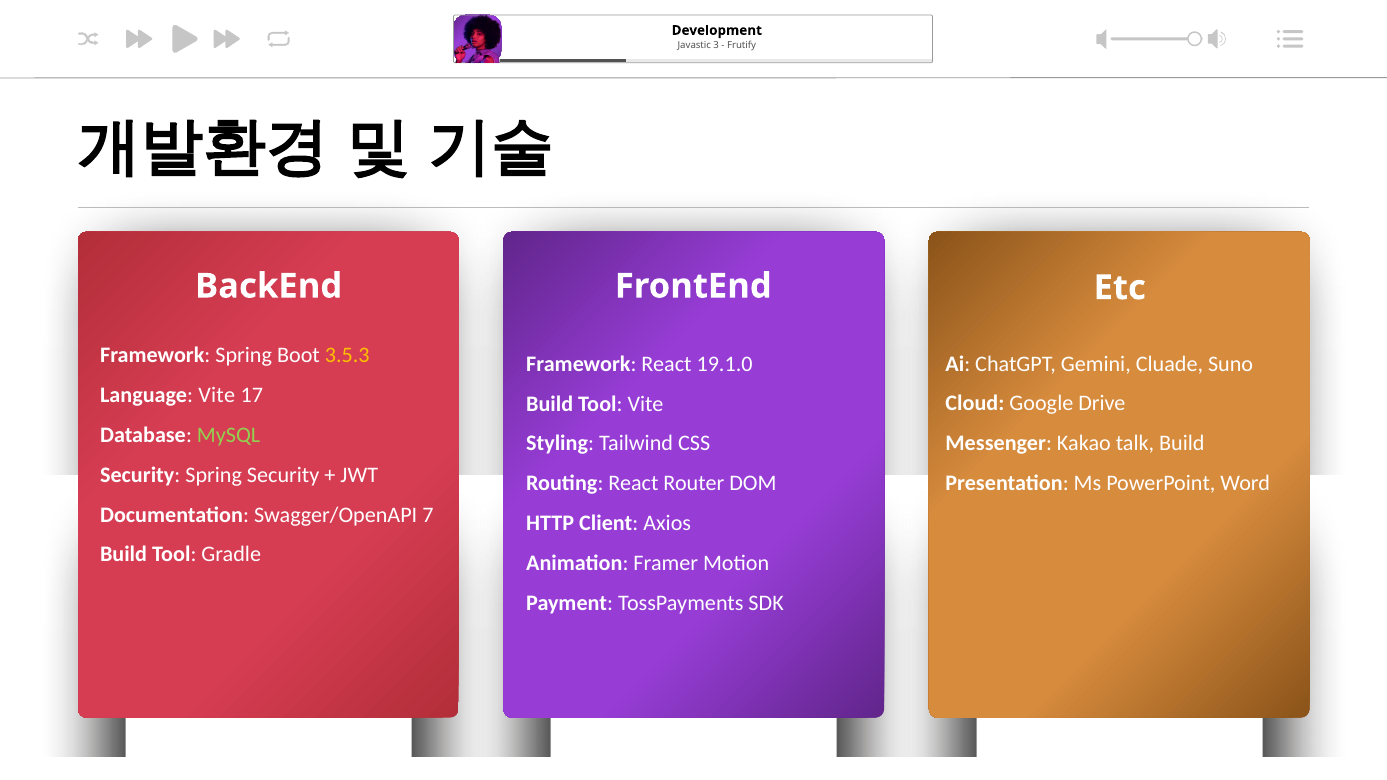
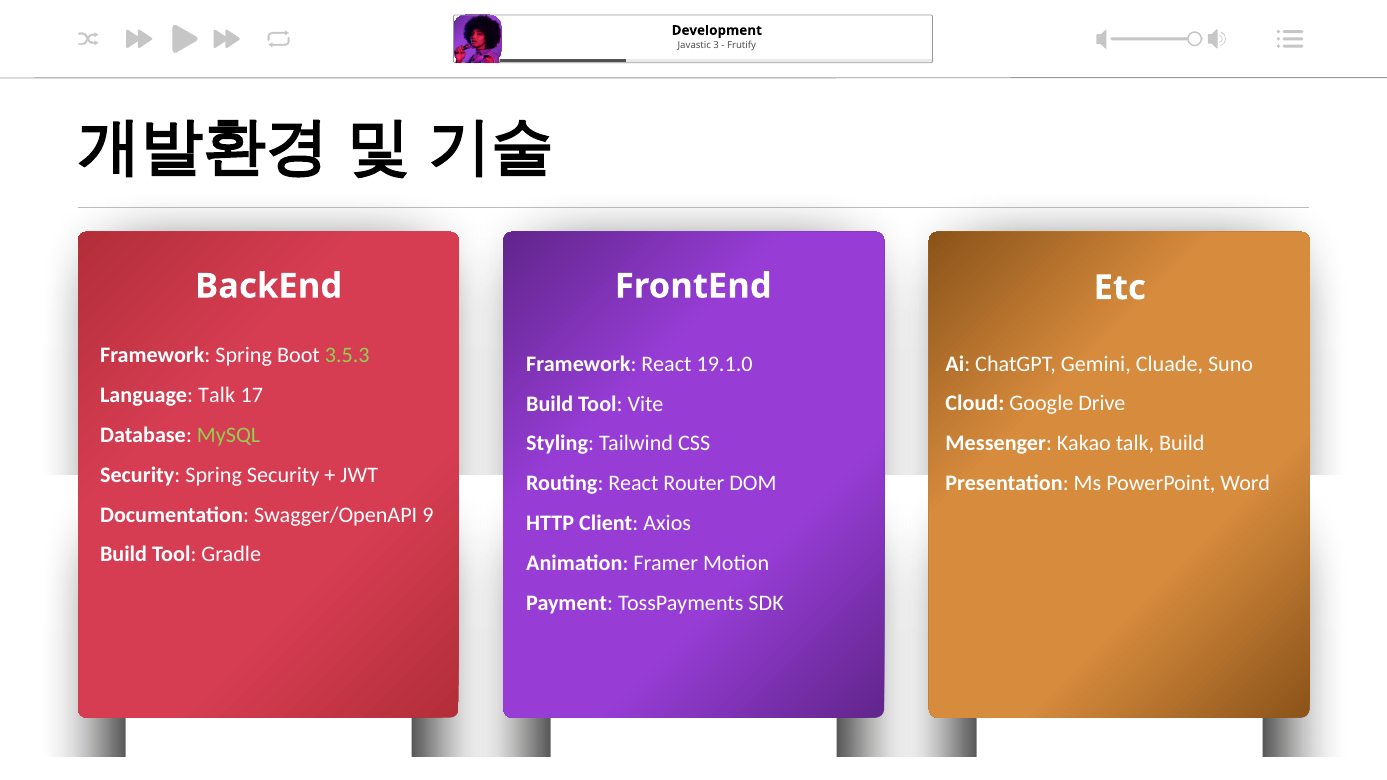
3.5.3 colour: yellow -> light green
Language Vite: Vite -> Talk
7: 7 -> 9
